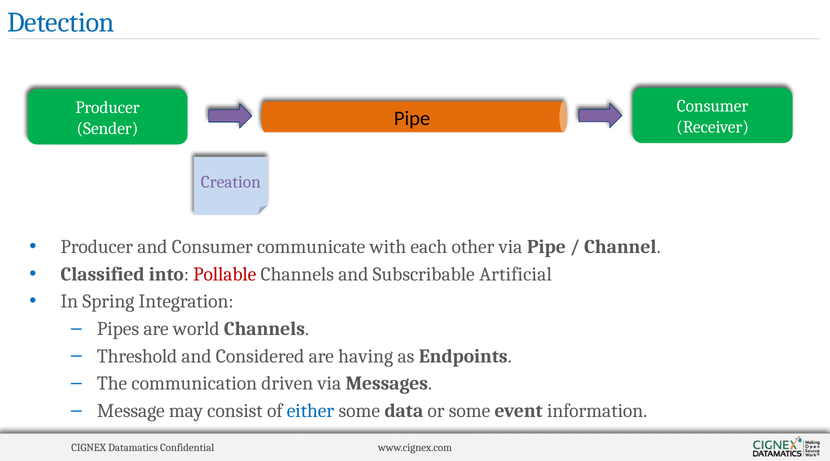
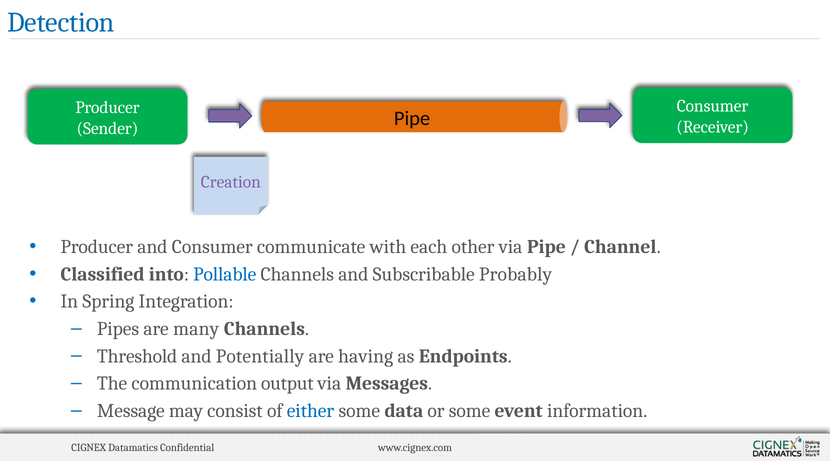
Pollable colour: red -> blue
Artificial: Artificial -> Probably
world: world -> many
Considered: Considered -> Potentially
driven: driven -> output
